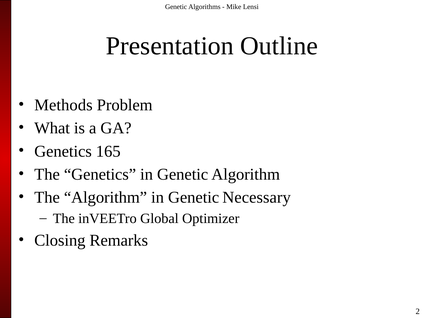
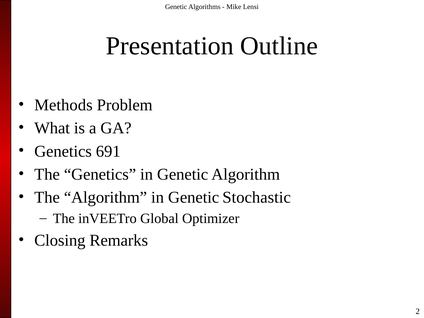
165: 165 -> 691
Necessary: Necessary -> Stochastic
